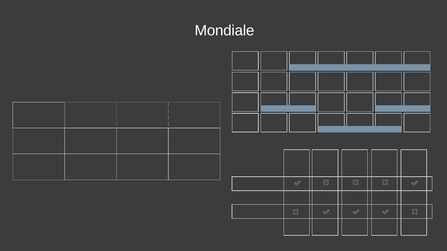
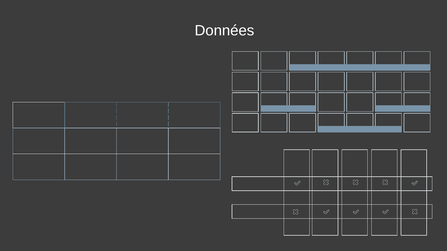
Mondiale: Mondiale -> Données
